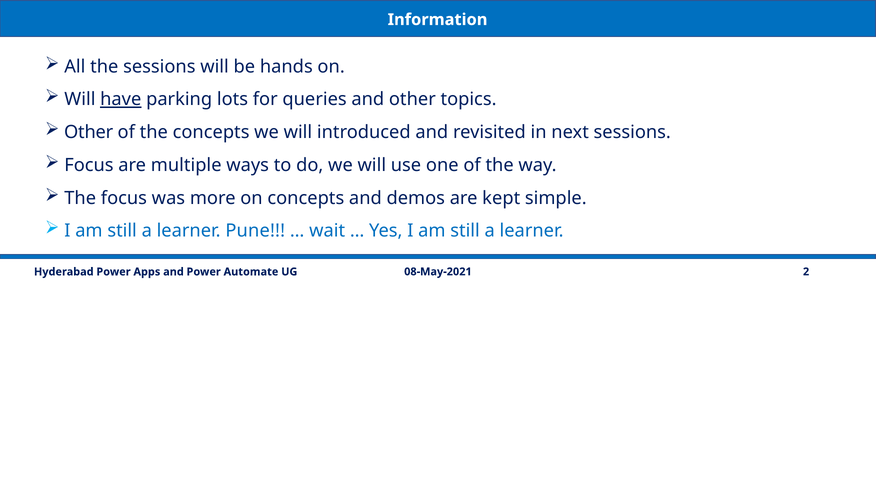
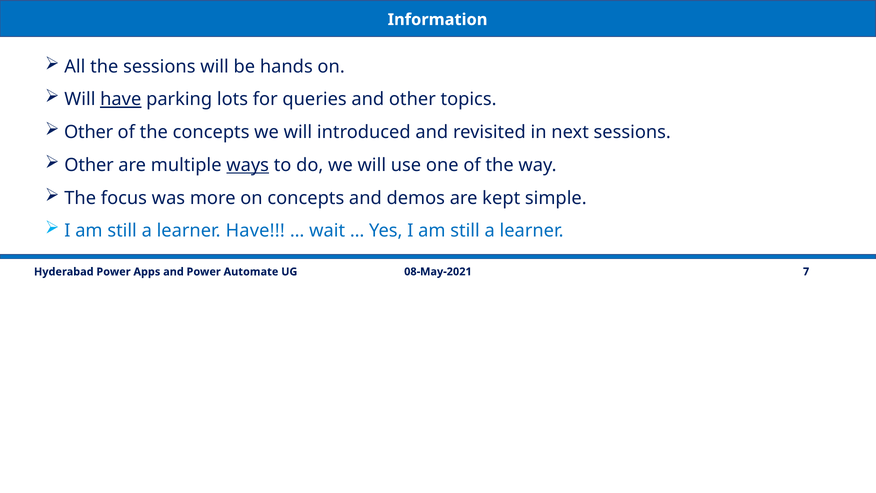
Focus at (89, 165): Focus -> Other
ways underline: none -> present
learner Pune: Pune -> Have
2: 2 -> 7
